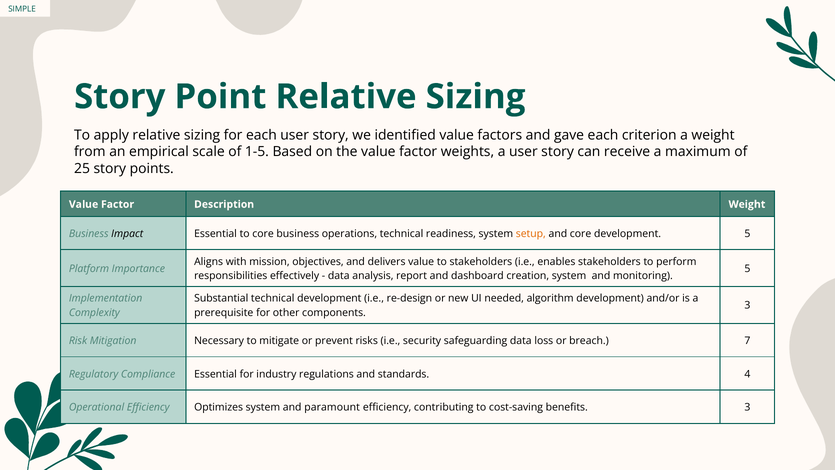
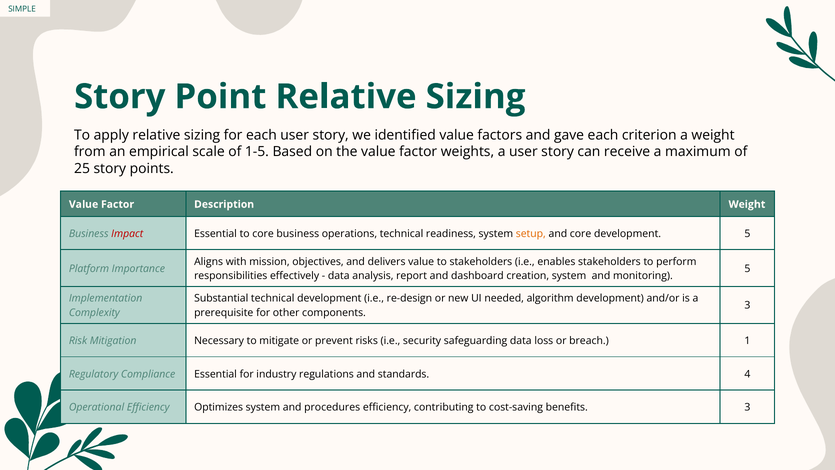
Impact colour: black -> red
7: 7 -> 1
paramount: paramount -> procedures
